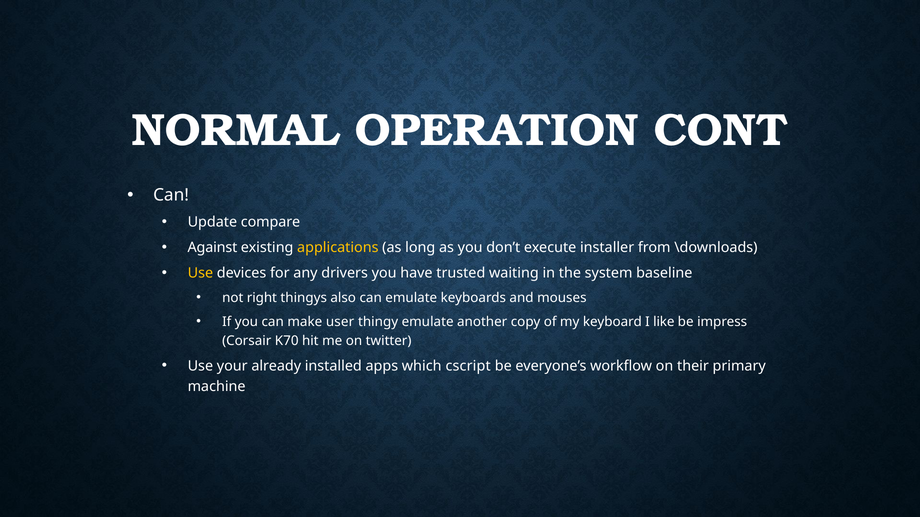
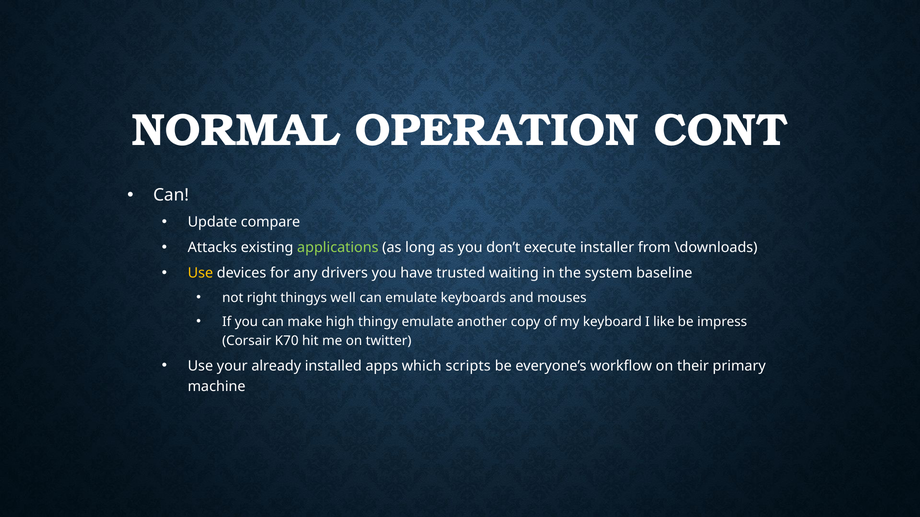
Against: Against -> Attacks
applications colour: yellow -> light green
also: also -> well
user: user -> high
cscript: cscript -> scripts
